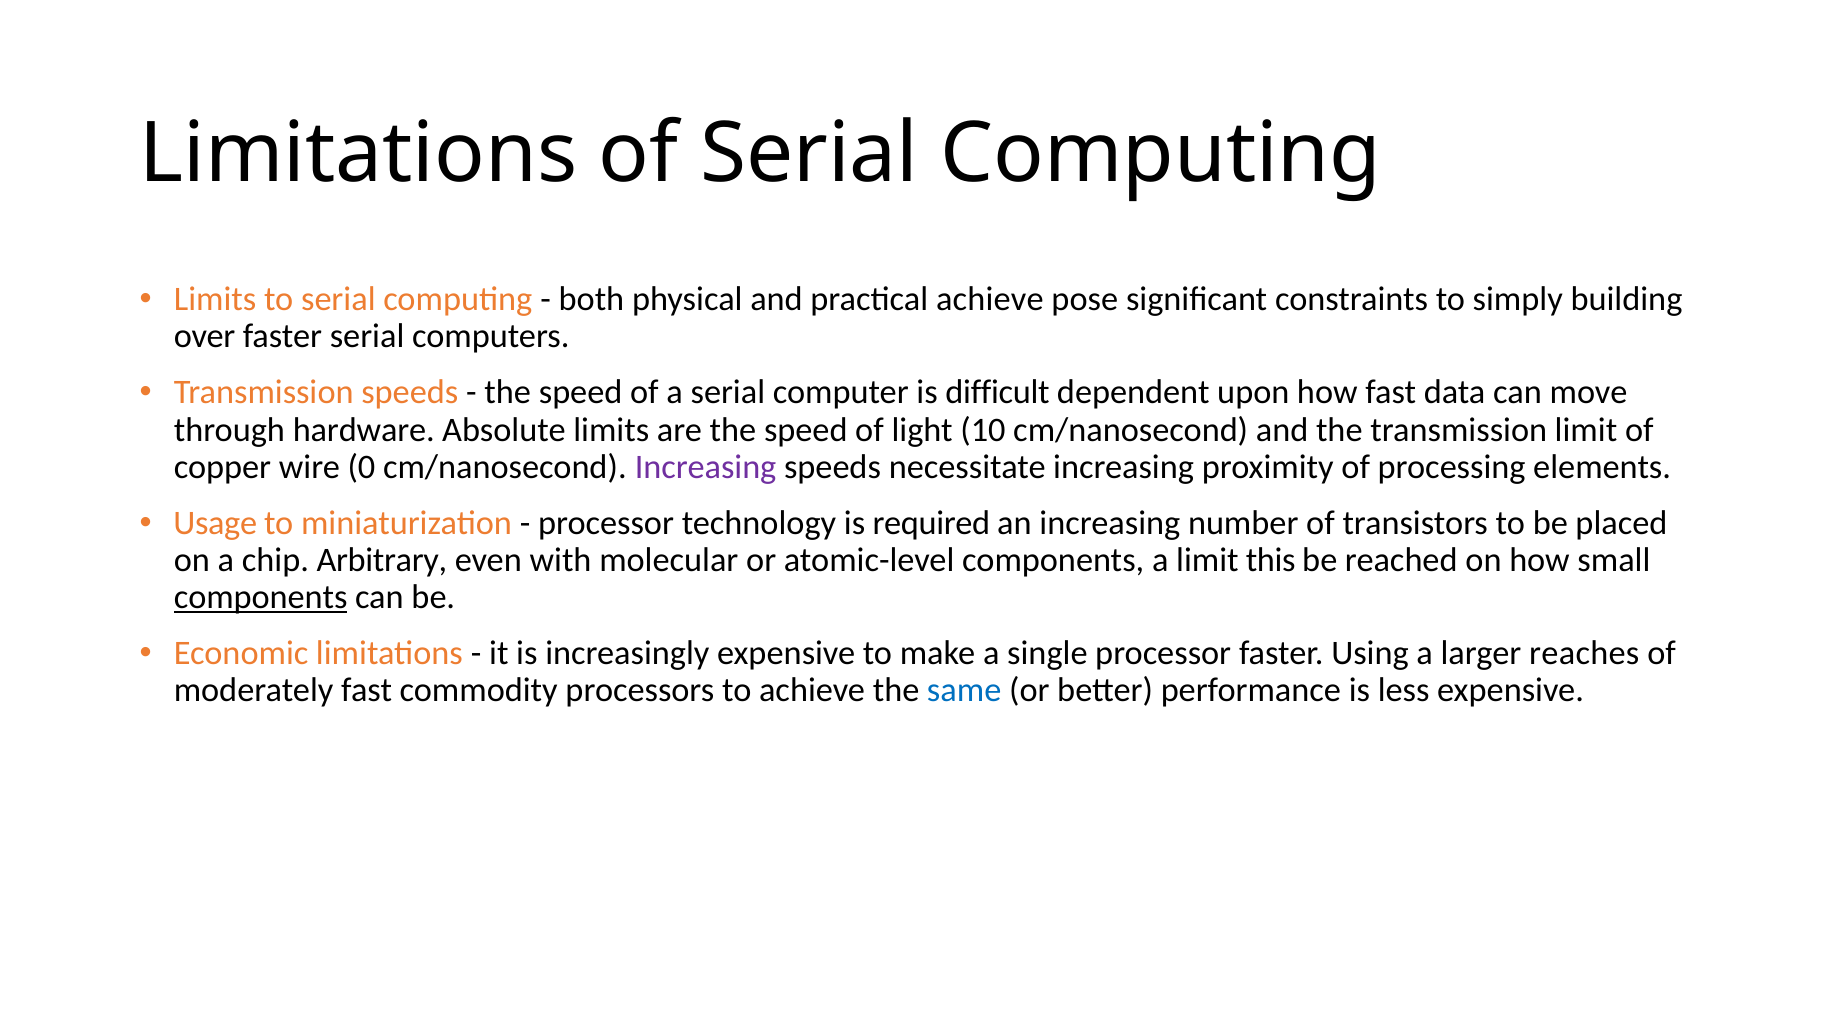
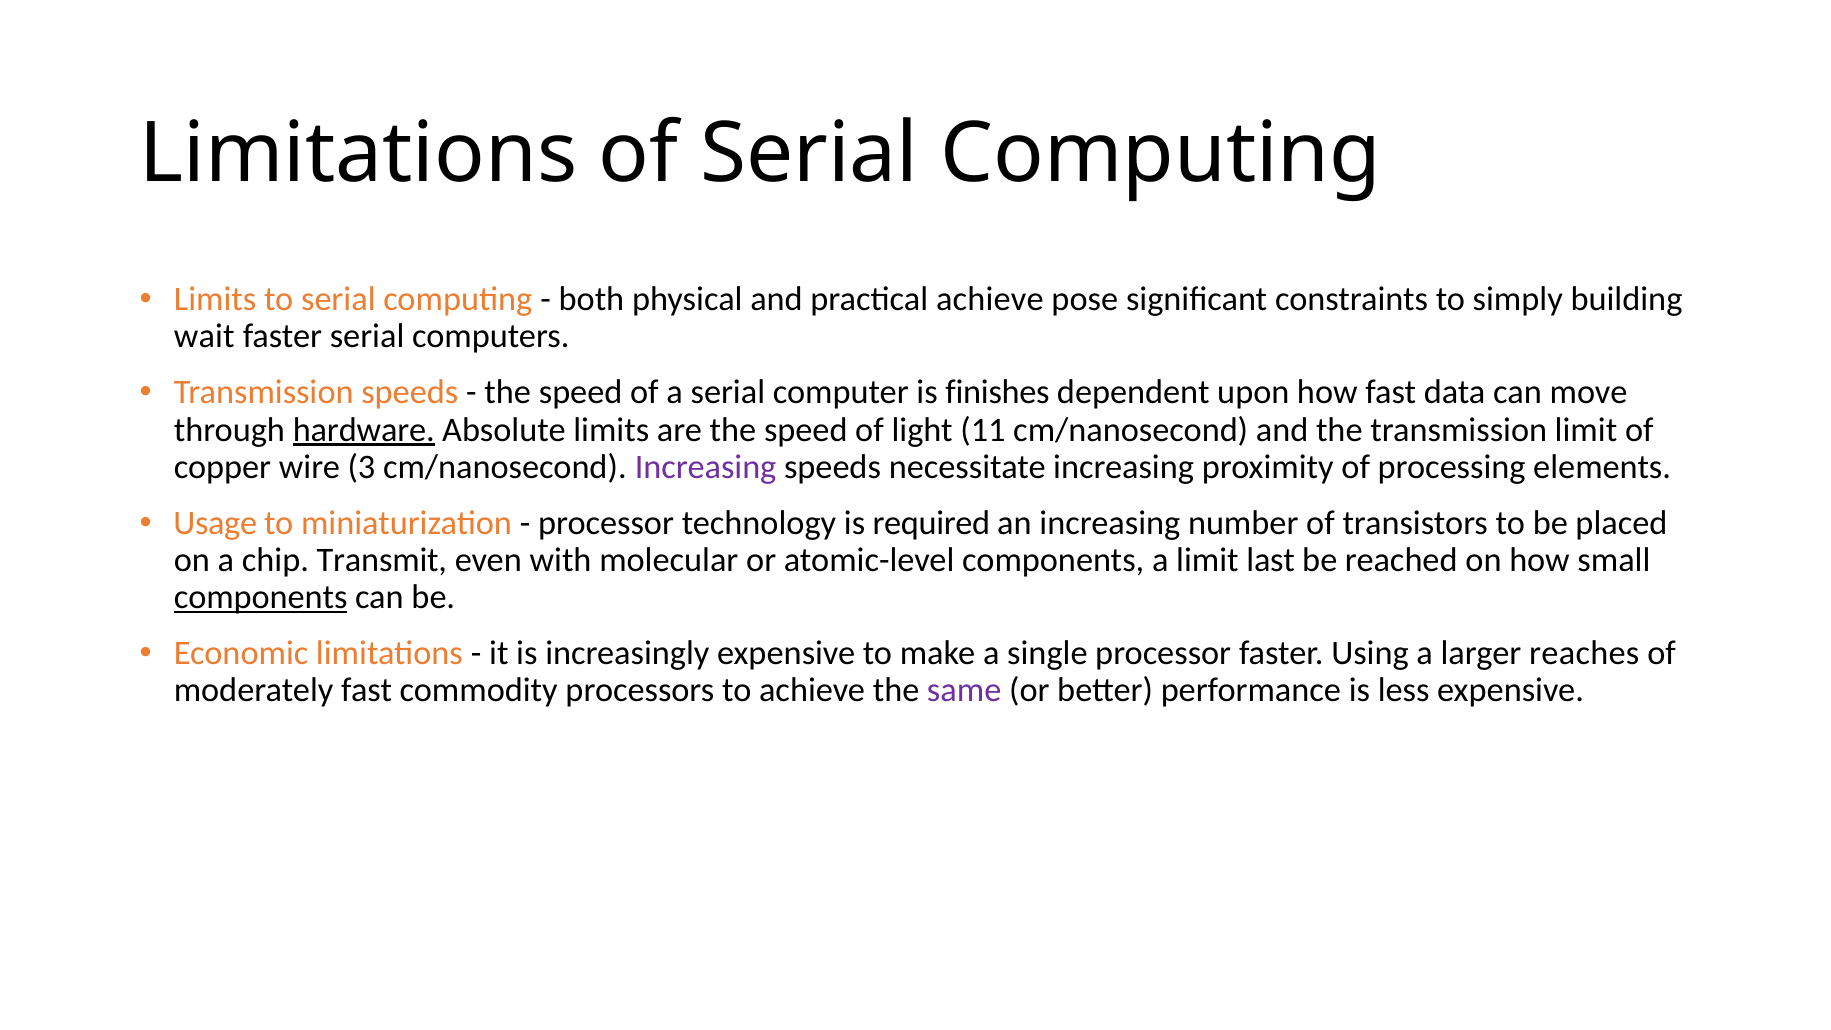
over: over -> wait
difficult: difficult -> finishes
hardware underline: none -> present
10: 10 -> 11
0: 0 -> 3
Arbitrary: Arbitrary -> Transmit
this: this -> last
same colour: blue -> purple
